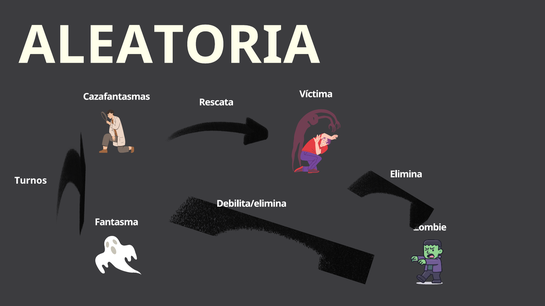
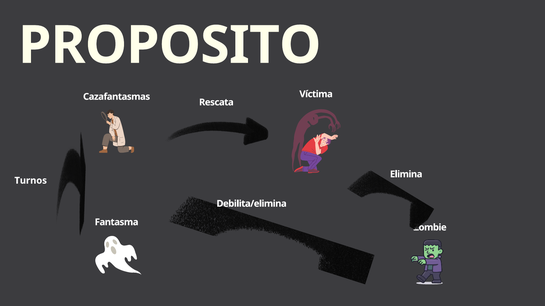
ALEATORIA: ALEATORIA -> PROPOSITO
